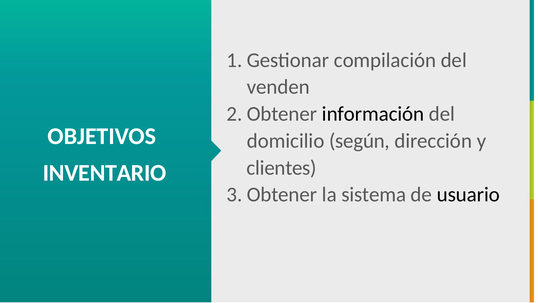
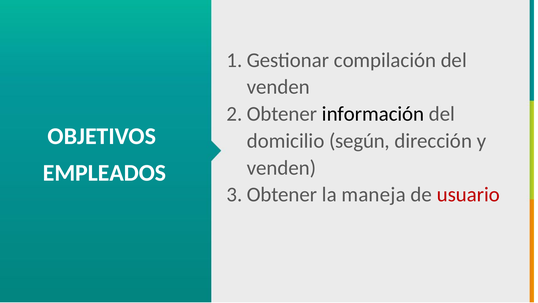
clientes at (282, 168): clientes -> venden
INVENTARIO: INVENTARIO -> EMPLEADOS
sistema: sistema -> maneja
usuario colour: black -> red
